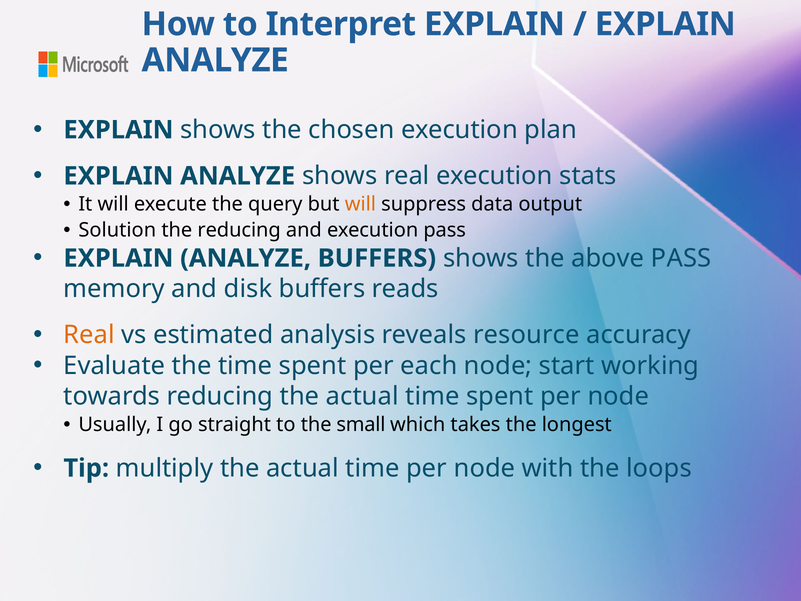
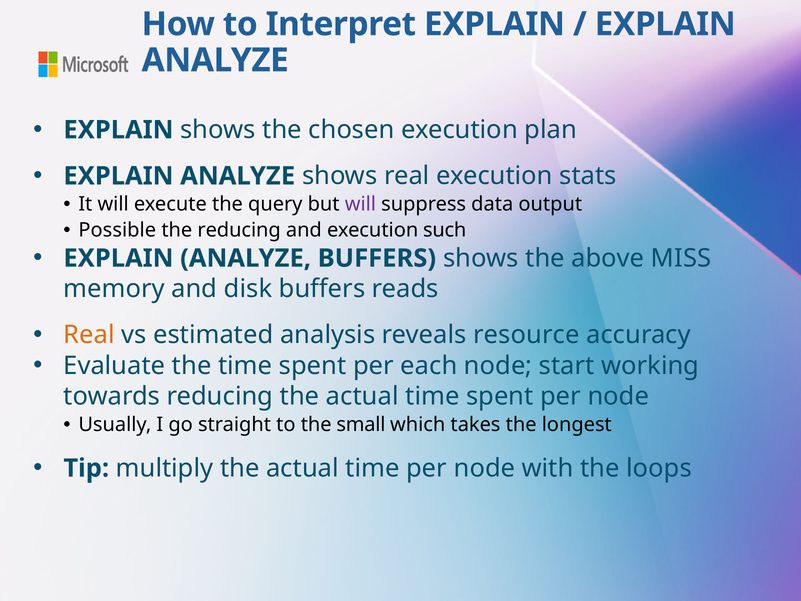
will at (360, 204) colour: orange -> purple
Solution: Solution -> Possible
execution pass: pass -> such
above PASS: PASS -> MISS
